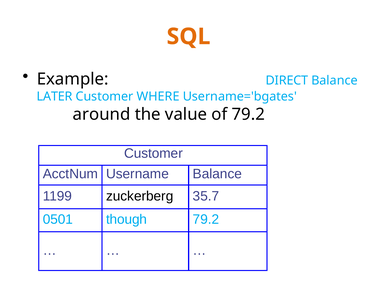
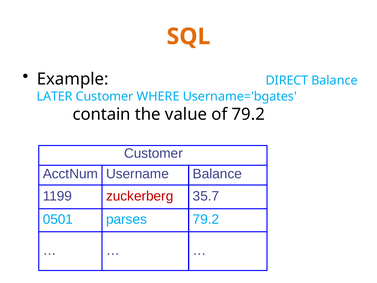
around: around -> contain
zuckerberg colour: black -> red
though: though -> parses
